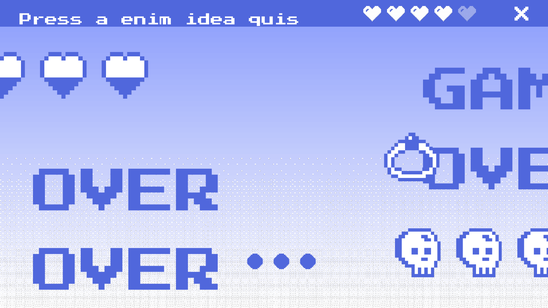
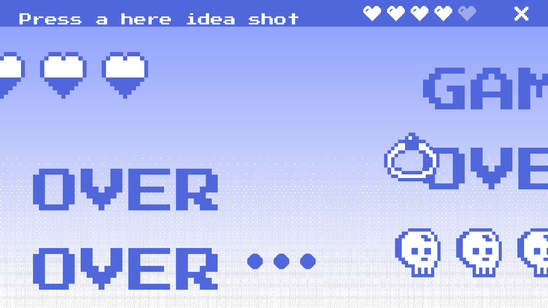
enim: enim -> here
quis: quis -> shot
